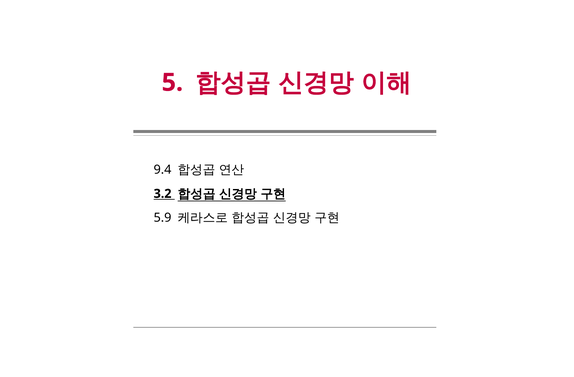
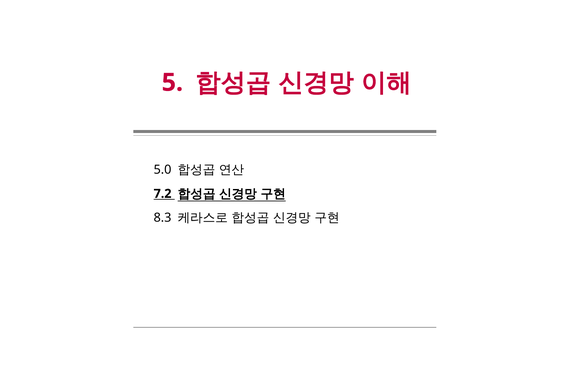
9.4: 9.4 -> 5.0
3.2: 3.2 -> 7.2
5.9: 5.9 -> 8.3
